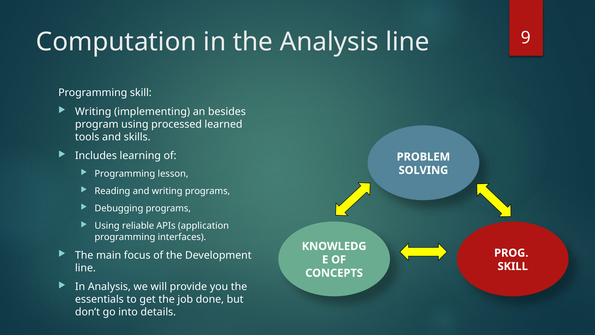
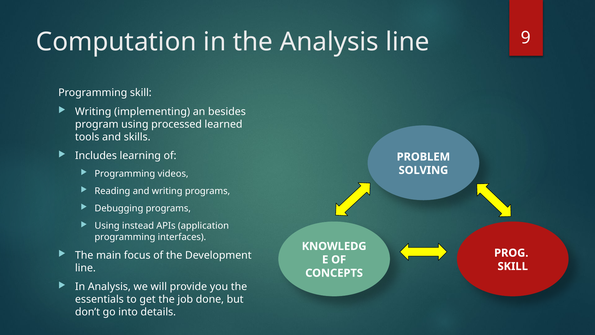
lesson: lesson -> videos
reliable: reliable -> instead
